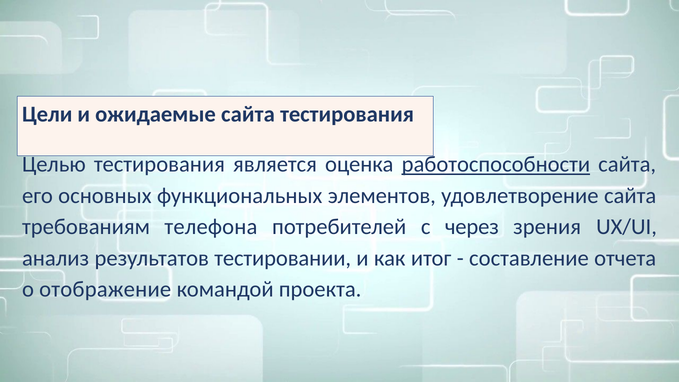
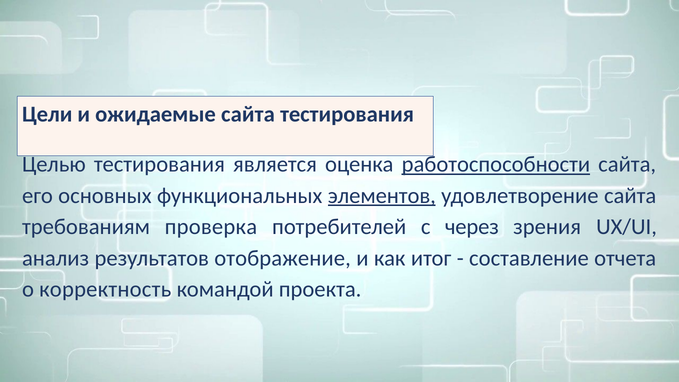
элементов underline: none -> present
телефона: телефона -> проверка
тестировании: тестировании -> отображение
отображение: отображение -> корректность
